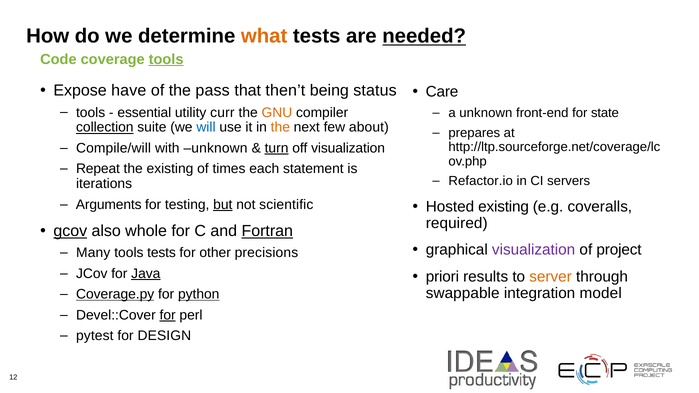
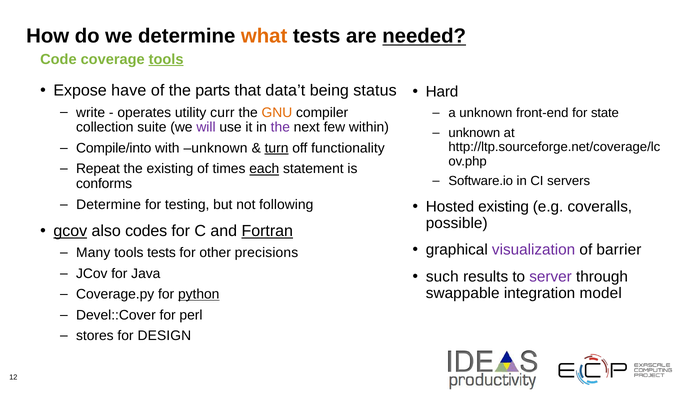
pass: pass -> parts
then’t: then’t -> data’t
Care: Care -> Hard
tools at (91, 113): tools -> write
essential: essential -> operates
collection underline: present -> none
will colour: blue -> purple
the at (280, 128) colour: orange -> purple
about: about -> within
prepares at (474, 133): prepares -> unknown
Compile/will: Compile/will -> Compile/into
off visualization: visualization -> functionality
each underline: none -> present
Refactor.io: Refactor.io -> Software.io
iterations: iterations -> conforms
Arguments at (109, 205): Arguments -> Determine
but underline: present -> none
scientific: scientific -> following
required: required -> possible
whole: whole -> codes
project: project -> barrier
Java underline: present -> none
priori: priori -> such
server colour: orange -> purple
Coverage.py underline: present -> none
for at (168, 315) underline: present -> none
pytest: pytest -> stores
